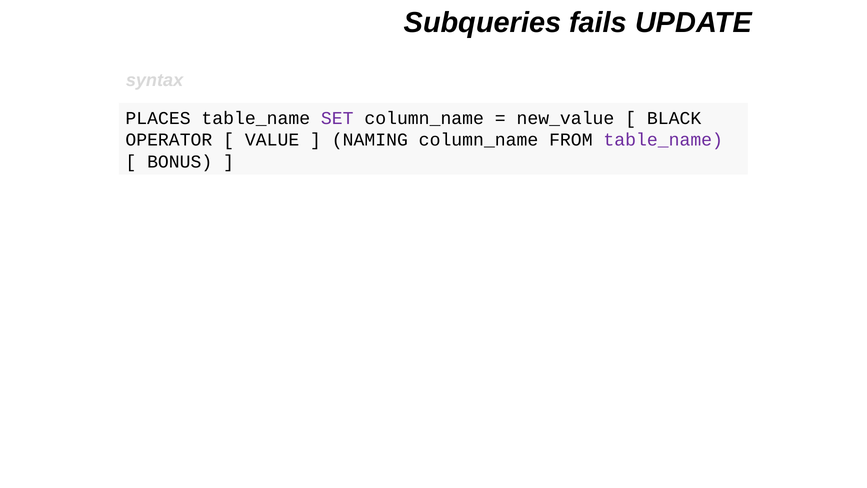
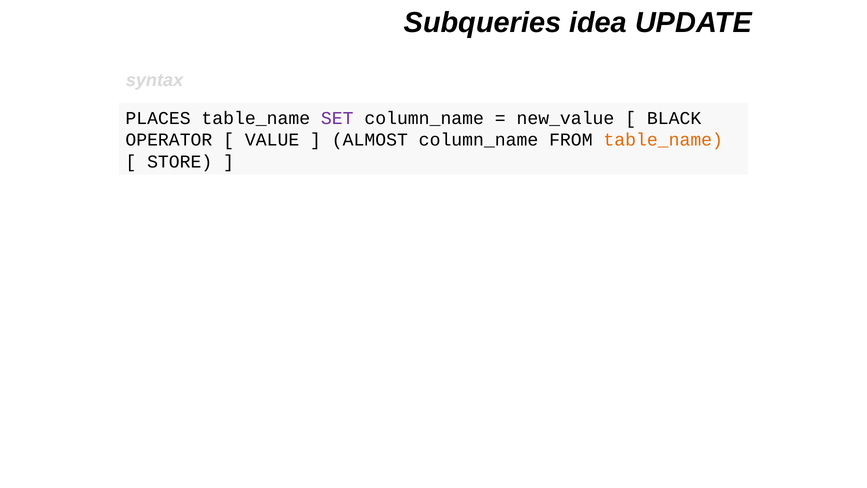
fails: fails -> idea
NAMING: NAMING -> ALMOST
table_name at (663, 140) colour: purple -> orange
BONUS: BONUS -> STORE
